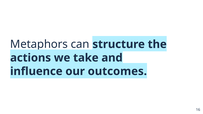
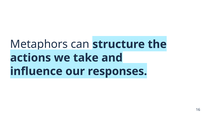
outcomes: outcomes -> responses
